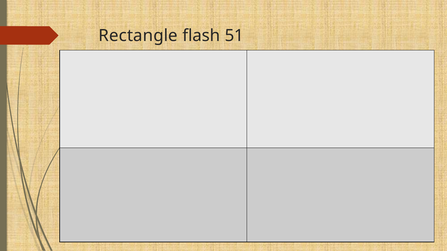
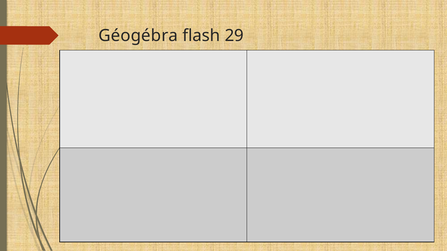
Rectangle: Rectangle -> Géogébra
51: 51 -> 29
